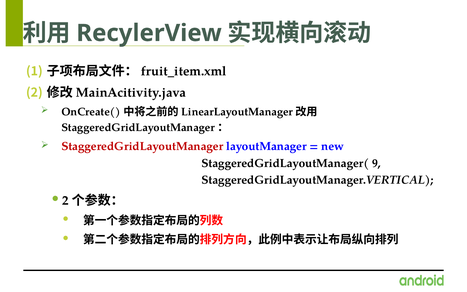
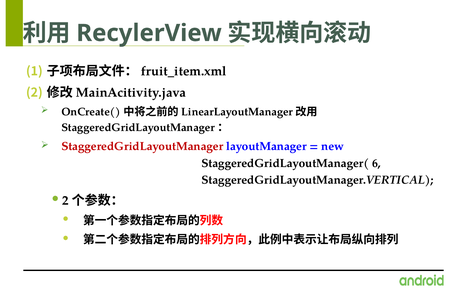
9: 9 -> 6
